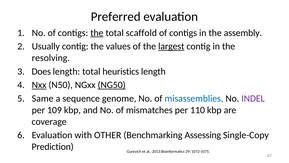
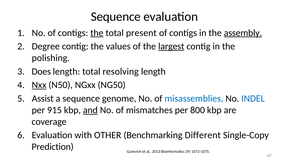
Preferred at (116, 17): Preferred -> Sequence
scaffold: scaffold -> present
assembly underline: none -> present
Usually: Usually -> Degree
resolving: resolving -> polishing
heuristics: heuristics -> resolving
NG50 underline: present -> none
Same: Same -> Assist
INDEL colour: purple -> blue
109: 109 -> 915
and underline: none -> present
110: 110 -> 800
Assessing: Assessing -> Different
